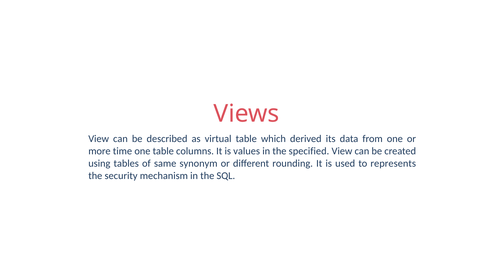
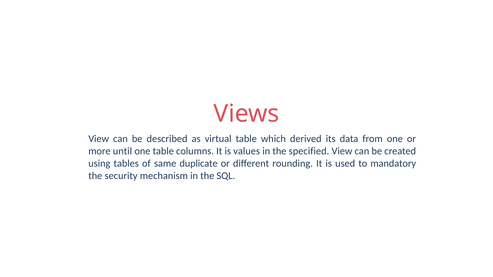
time: time -> until
synonym: synonym -> duplicate
represents: represents -> mandatory
